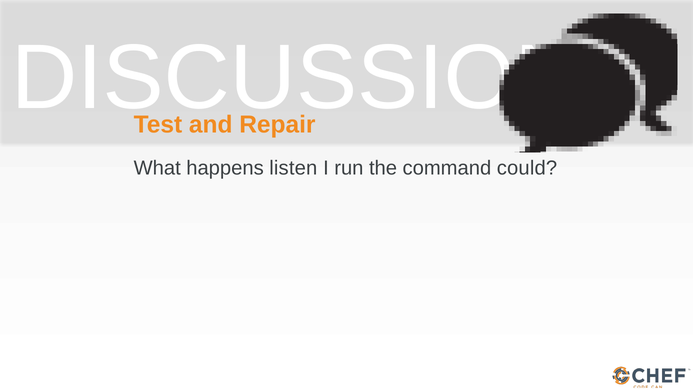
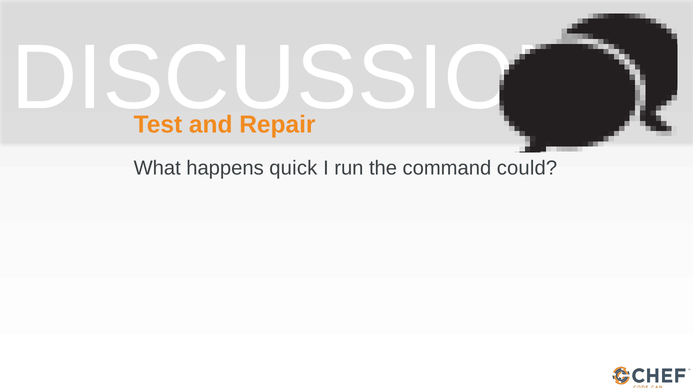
listen: listen -> quick
